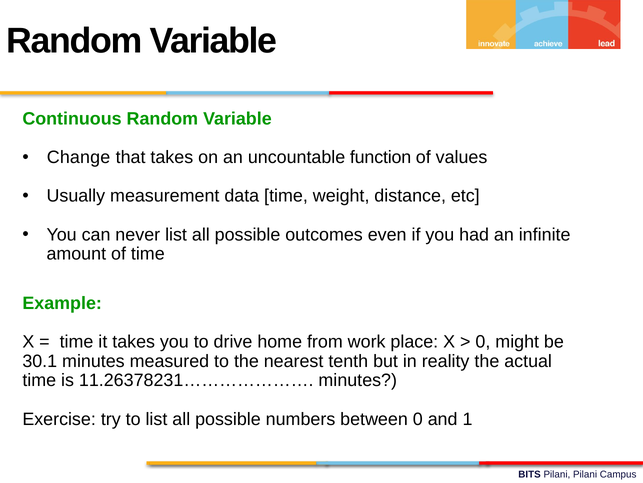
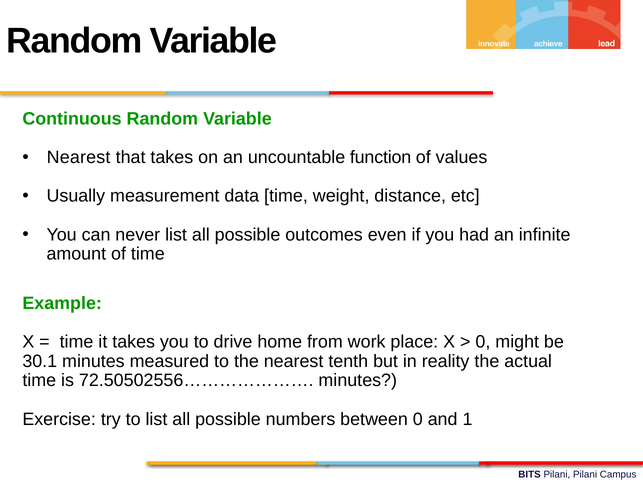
Change at (79, 157): Change -> Nearest
11.26378231…………………: 11.26378231………………… -> 72.50502556…………………
